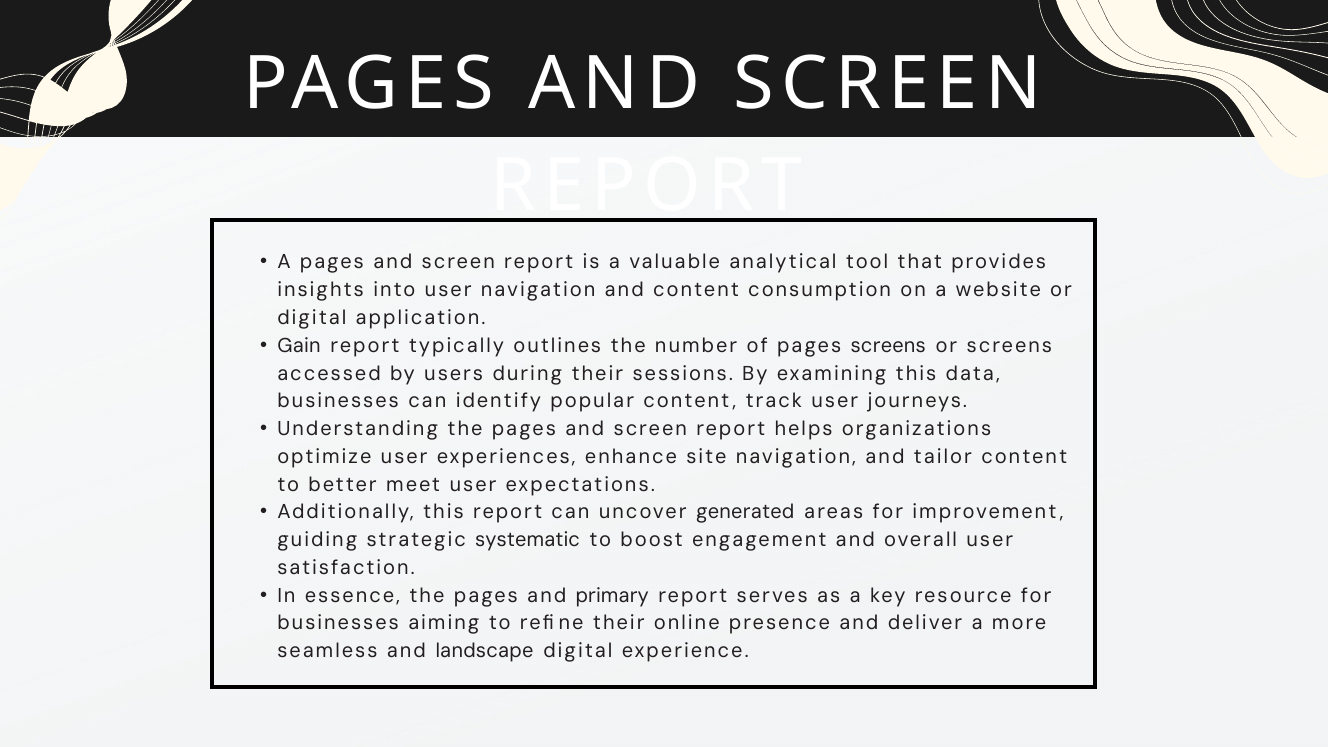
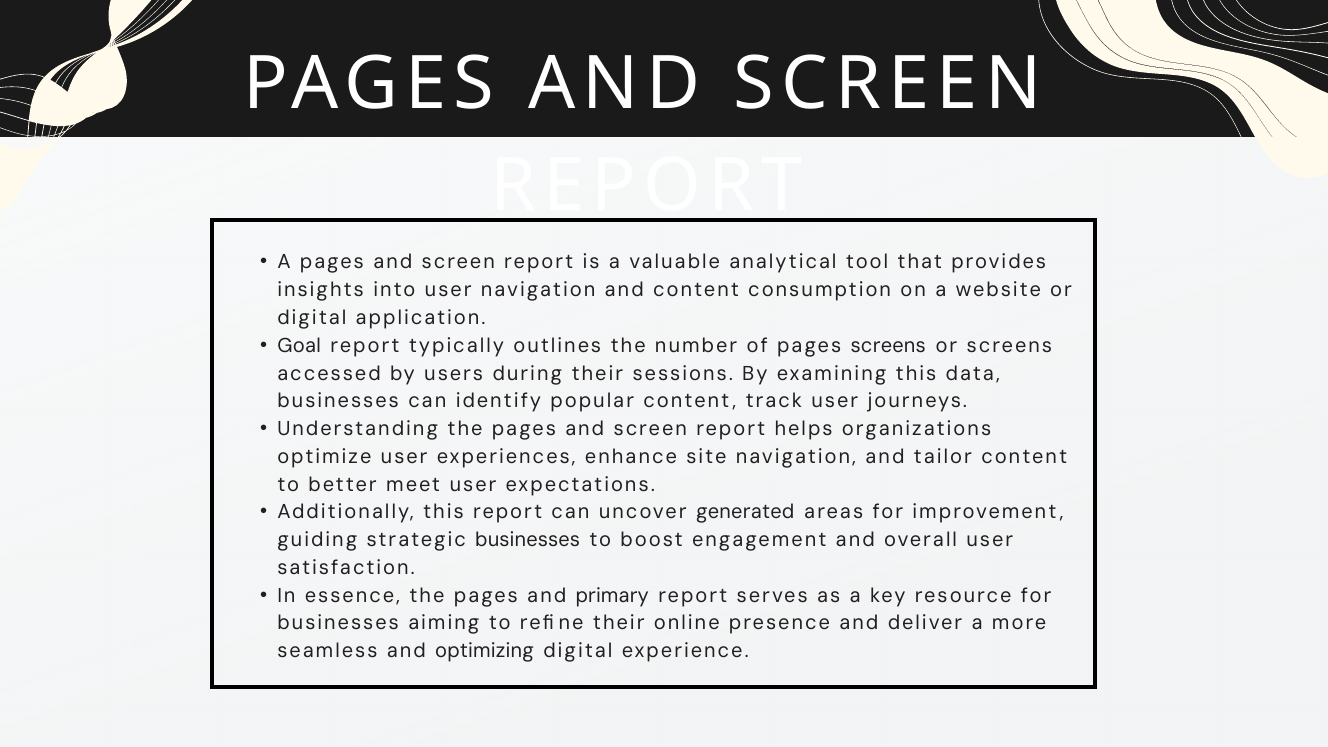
Gain: Gain -> Goal
strategic systematic: systematic -> businesses
landscape: landscape -> optimizing
